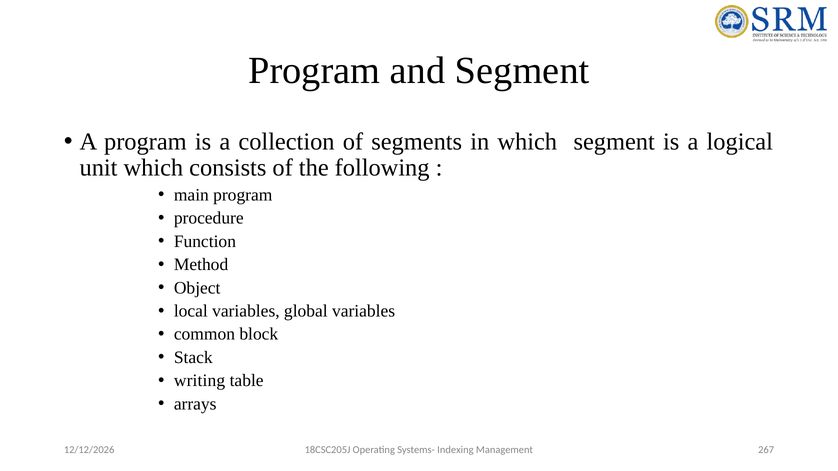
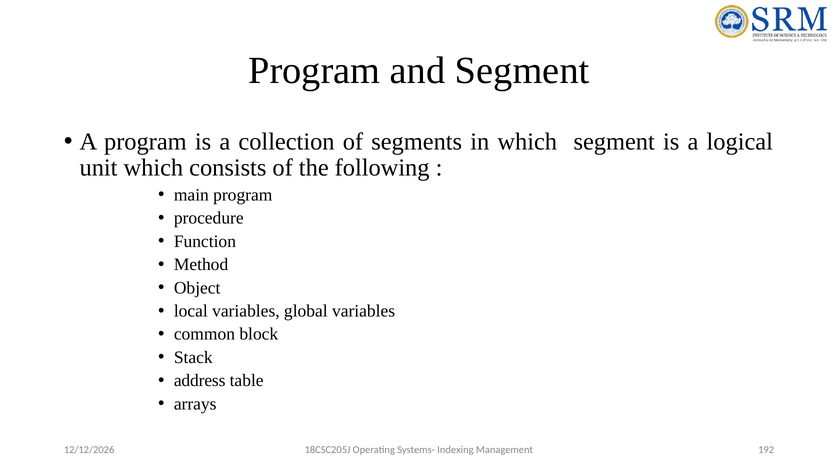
writing: writing -> address
267: 267 -> 192
